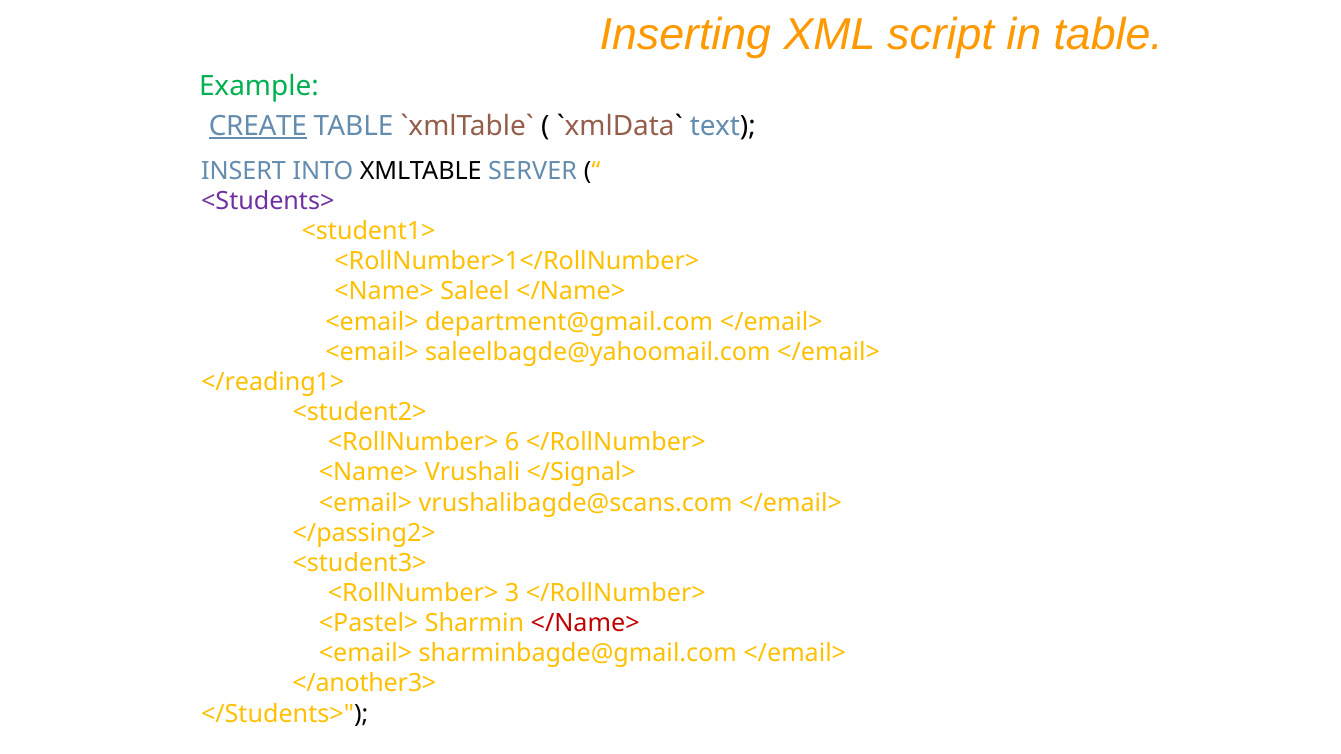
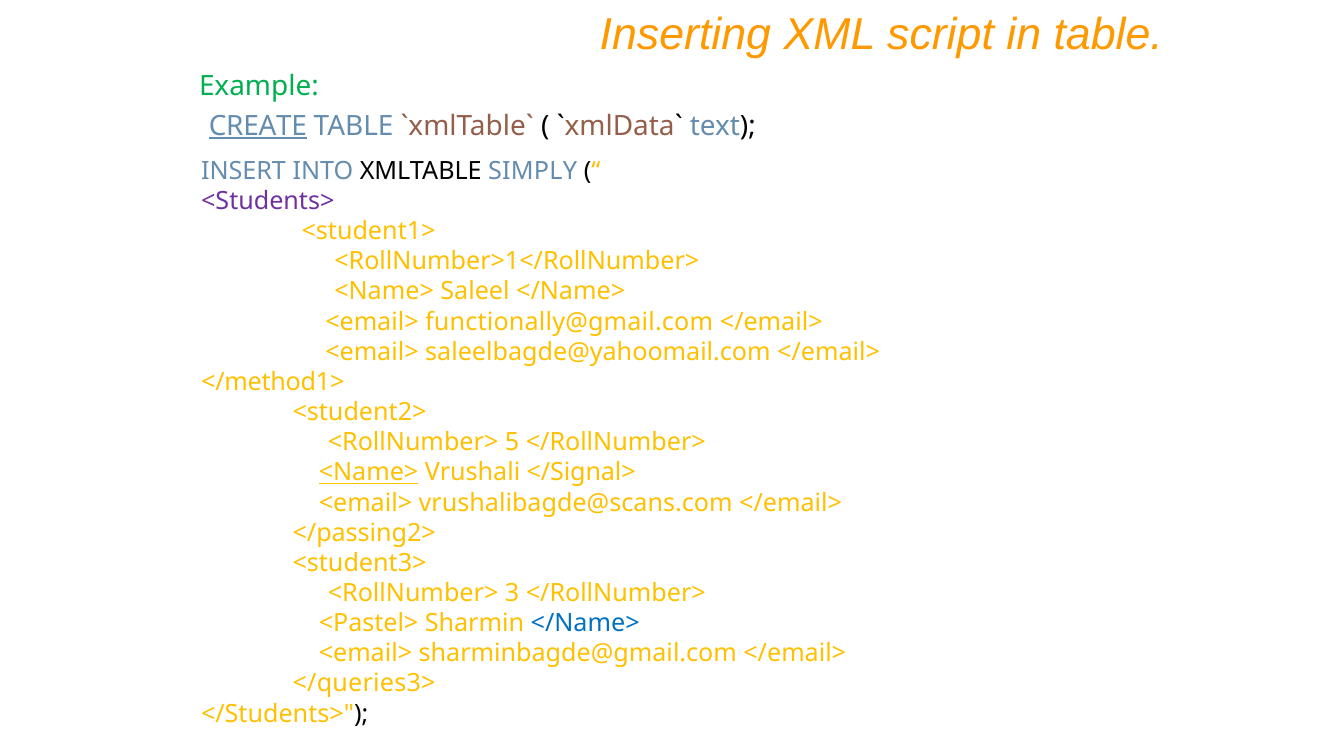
SERVER: SERVER -> SIMPLY
department@gmail.com: department@gmail.com -> functionally@gmail.com
</reading1>: </reading1> -> </method1>
6: 6 -> 5
<Name> at (369, 473) underline: none -> present
</Name> at (585, 624) colour: red -> blue
</another3>: </another3> -> </queries3>
